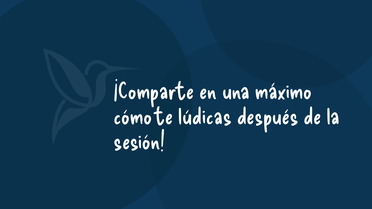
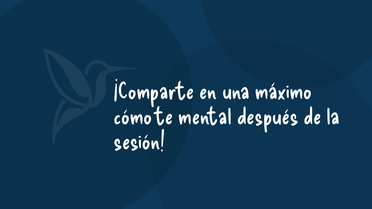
lúdicas: lúdicas -> mental
